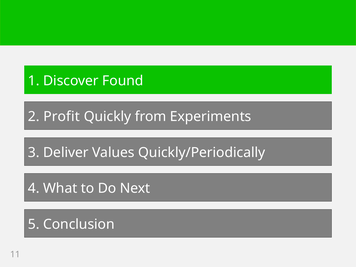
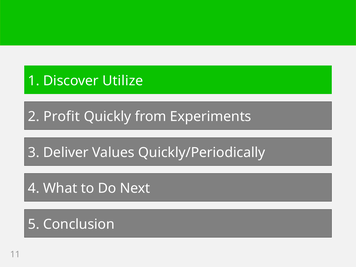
Found: Found -> Utilize
